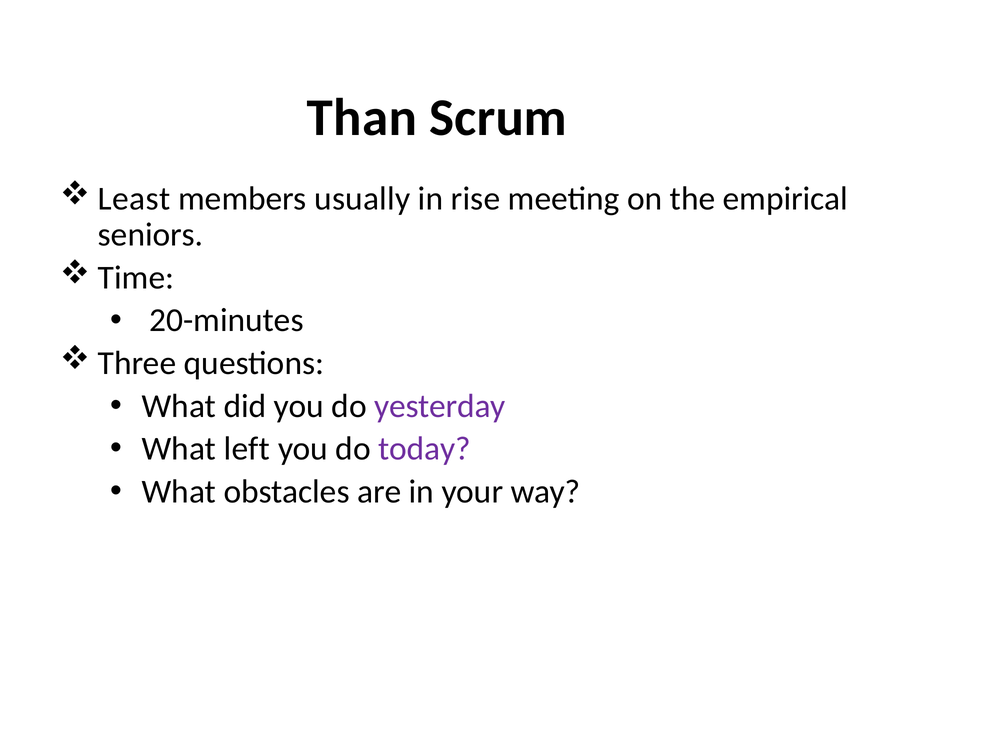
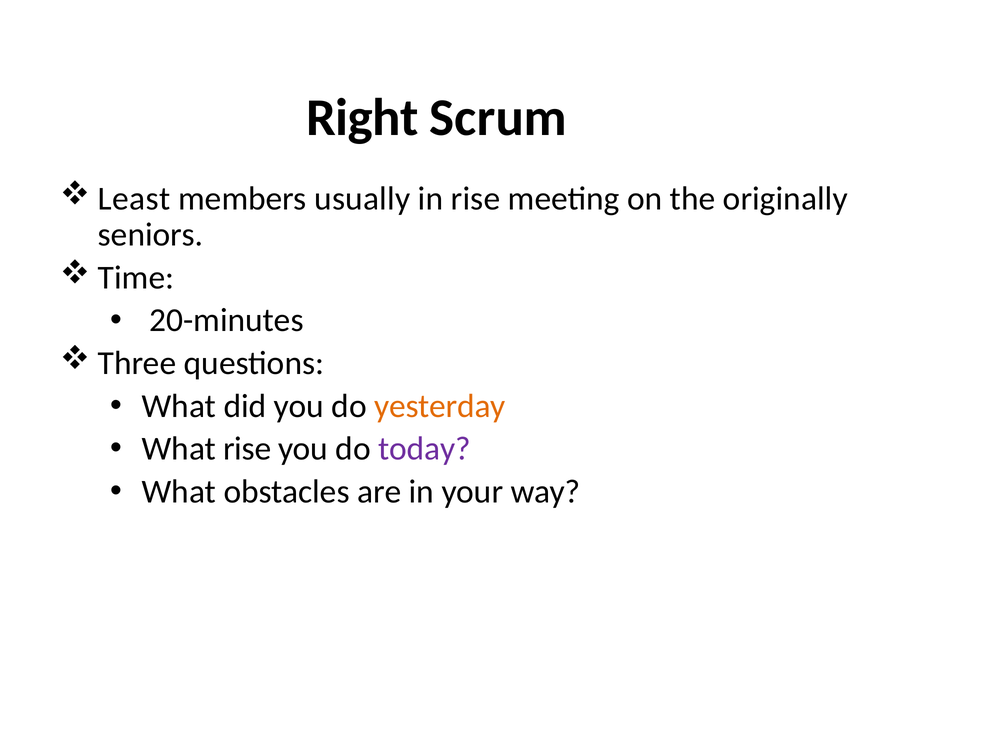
Than: Than -> Right
empirical: empirical -> originally
yesterday colour: purple -> orange
What left: left -> rise
